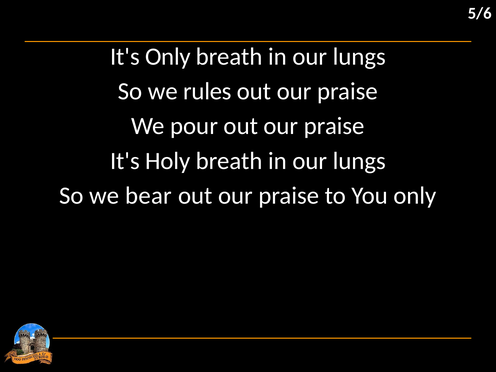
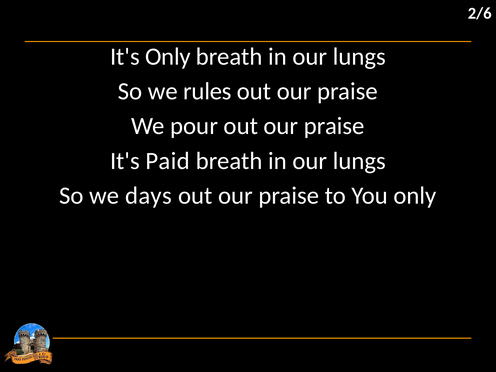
5/6: 5/6 -> 2/6
Holy: Holy -> Paid
bear: bear -> days
